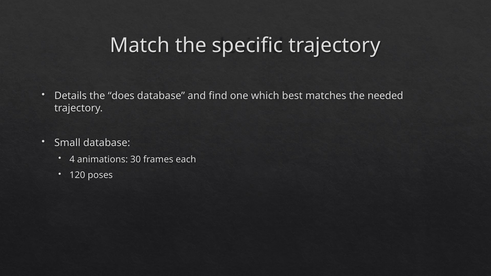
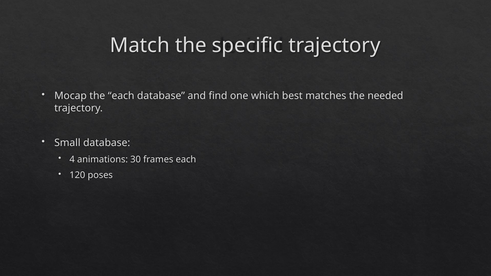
Details: Details -> Mocap
the does: does -> each
